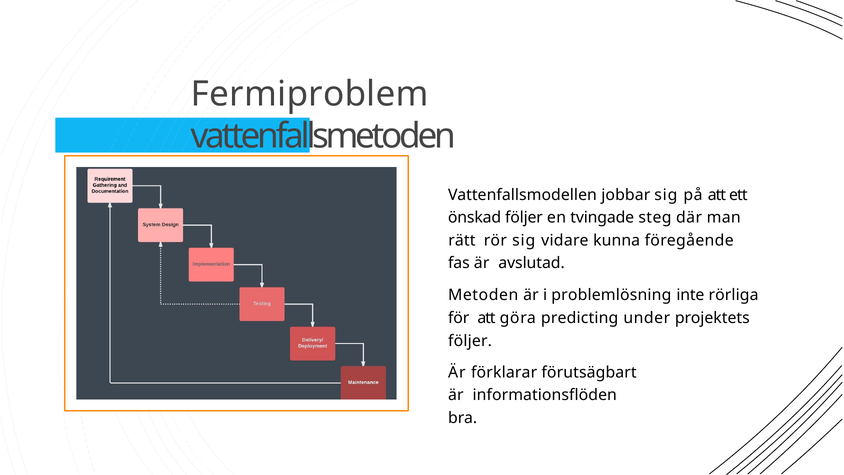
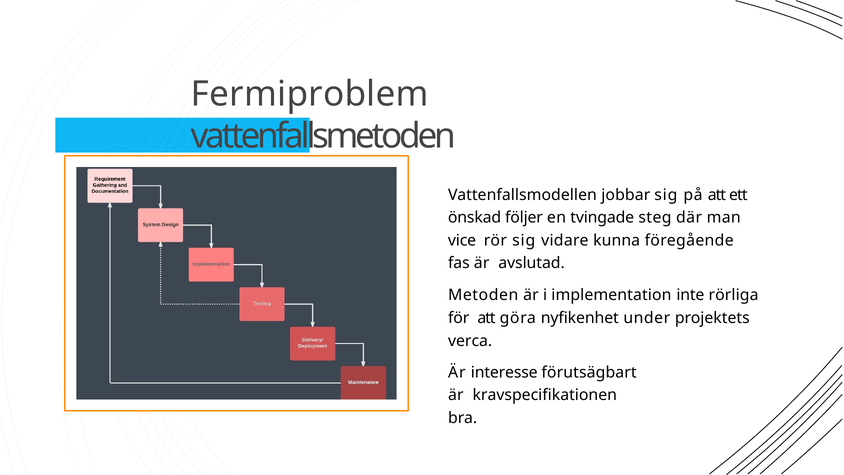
rätt: rätt -> vice
problemlösning: problemlösning -> implementation
predicting: predicting -> nyfikenhet
följer at (470, 341): följer -> verca
förklarar: förklarar -> interesse
informationsflöden: informationsflöden -> kravspecifikationen
